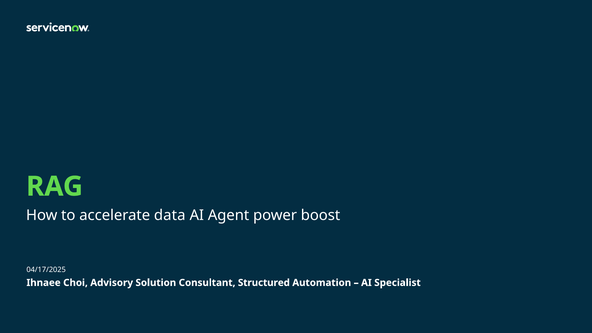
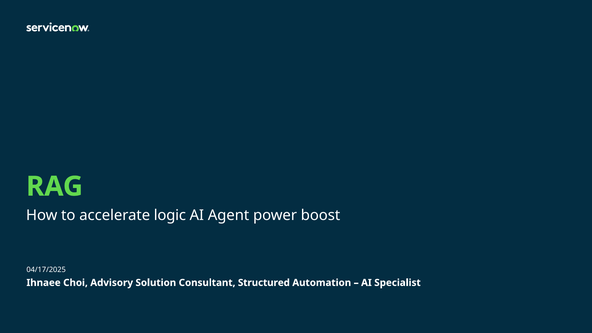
data: data -> logic
